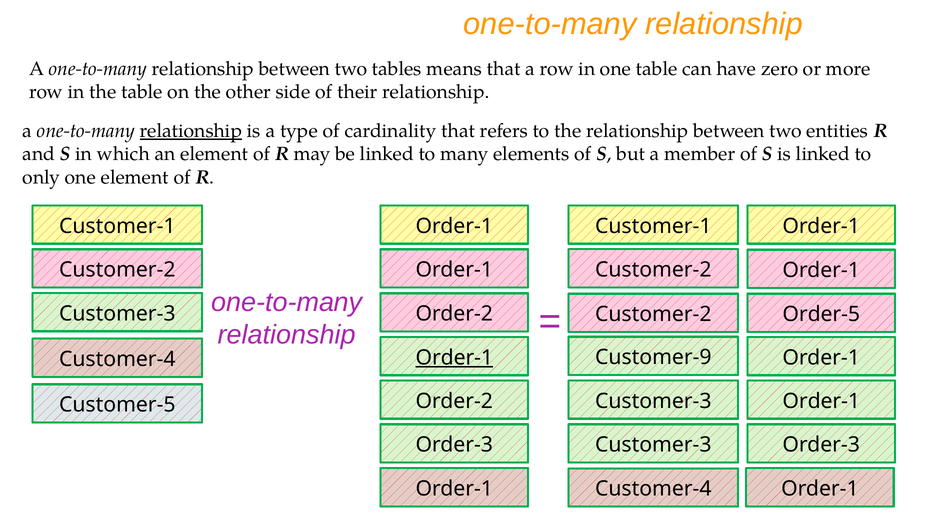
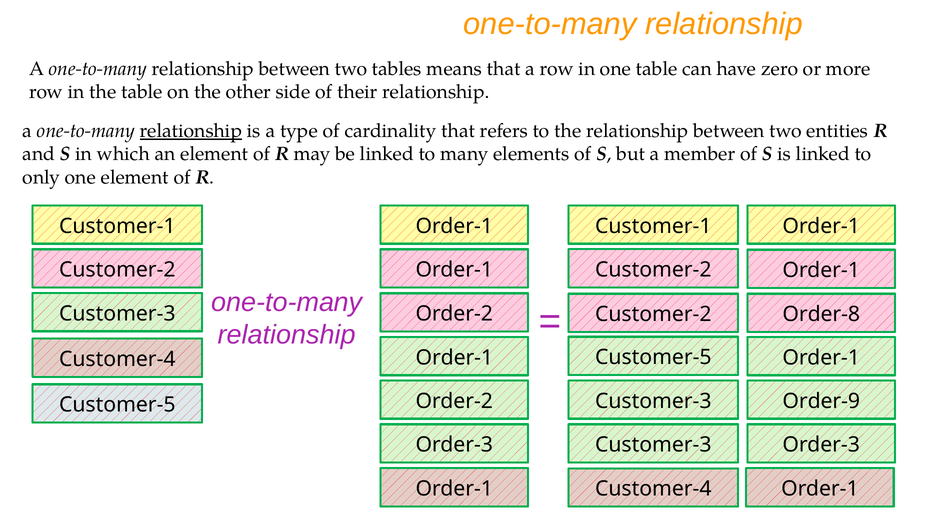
Order-5: Order-5 -> Order-8
Customer-9 at (653, 357): Customer-9 -> Customer-5
Order-1 at (454, 358) underline: present -> none
Order-1 at (821, 401): Order-1 -> Order-9
